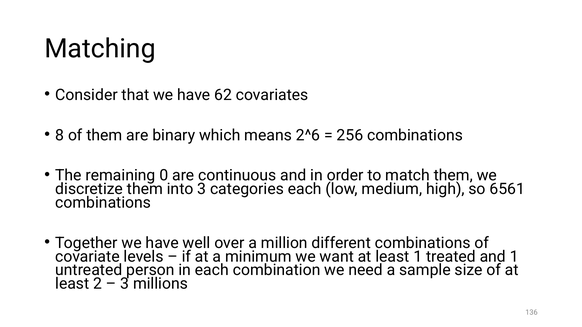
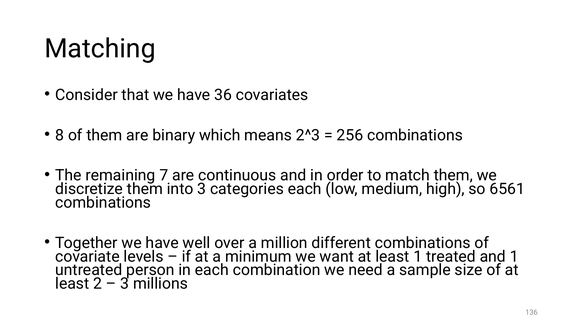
62: 62 -> 36
2^6: 2^6 -> 2^3
0: 0 -> 7
